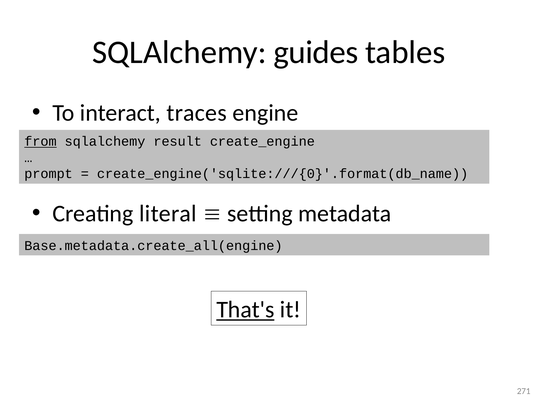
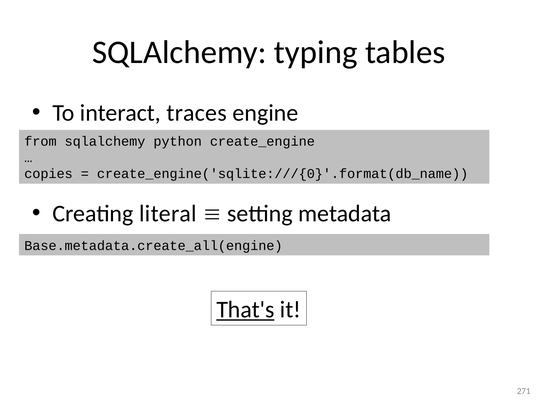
guides: guides -> typing
from underline: present -> none
result: result -> python
prompt: prompt -> copies
